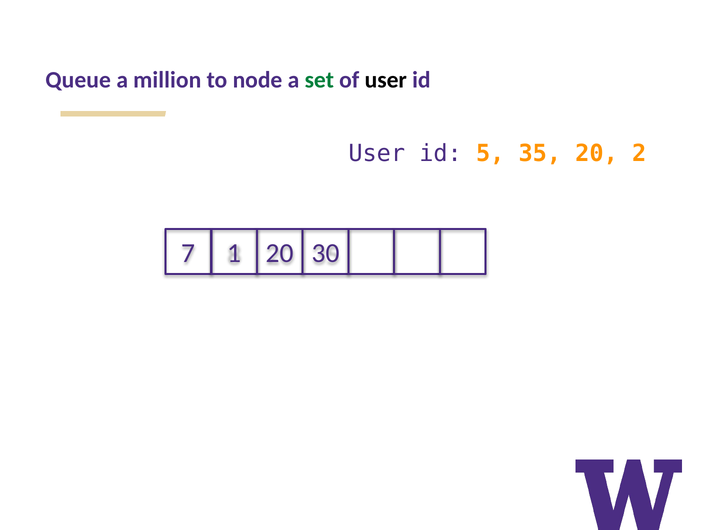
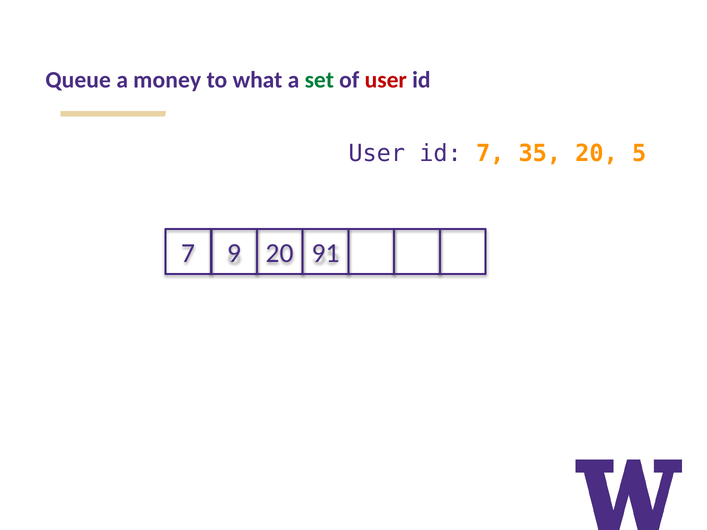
million: million -> money
node: node -> what
user at (386, 80) colour: black -> red
5 at (490, 154): 5 -> 7
2: 2 -> 5
1: 1 -> 9
30: 30 -> 91
